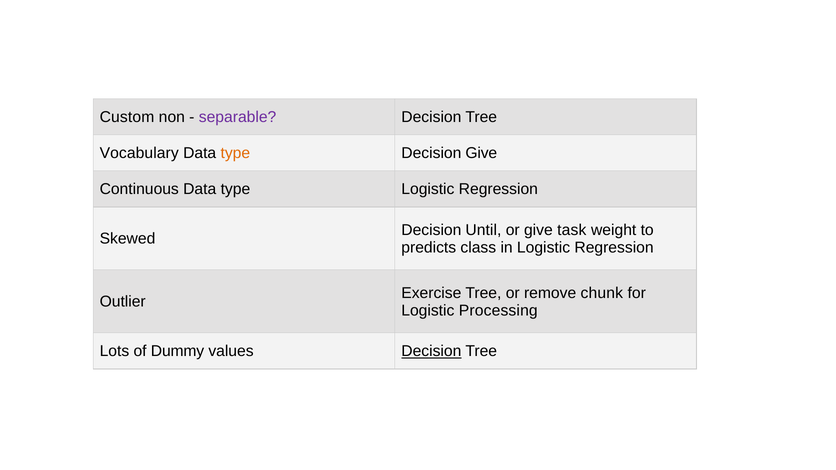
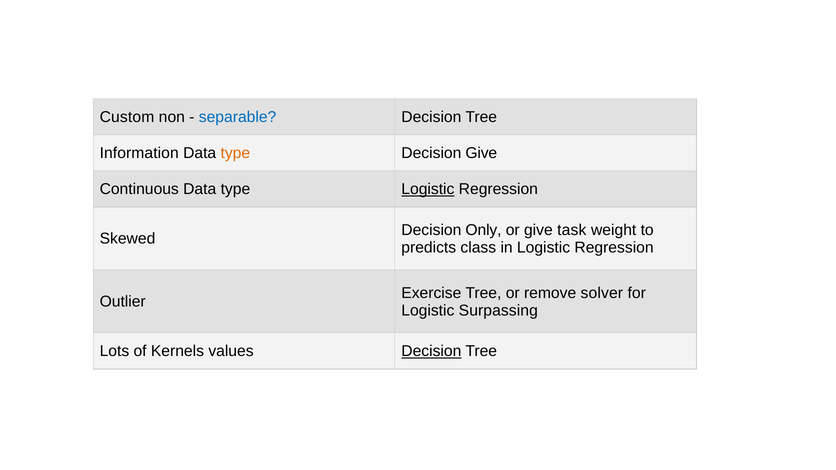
separable colour: purple -> blue
Vocabulary: Vocabulary -> Information
Logistic at (428, 189) underline: none -> present
Until: Until -> Only
chunk: chunk -> solver
Processing: Processing -> Surpassing
Dummy: Dummy -> Kernels
